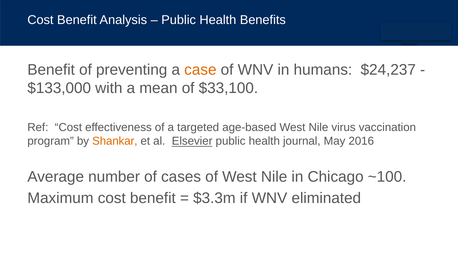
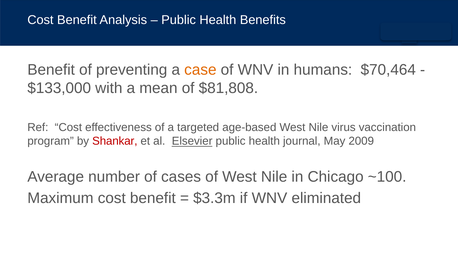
$24,237: $24,237 -> $70,464
$33,100: $33,100 -> $81,808
Shankar colour: orange -> red
2016: 2016 -> 2009
